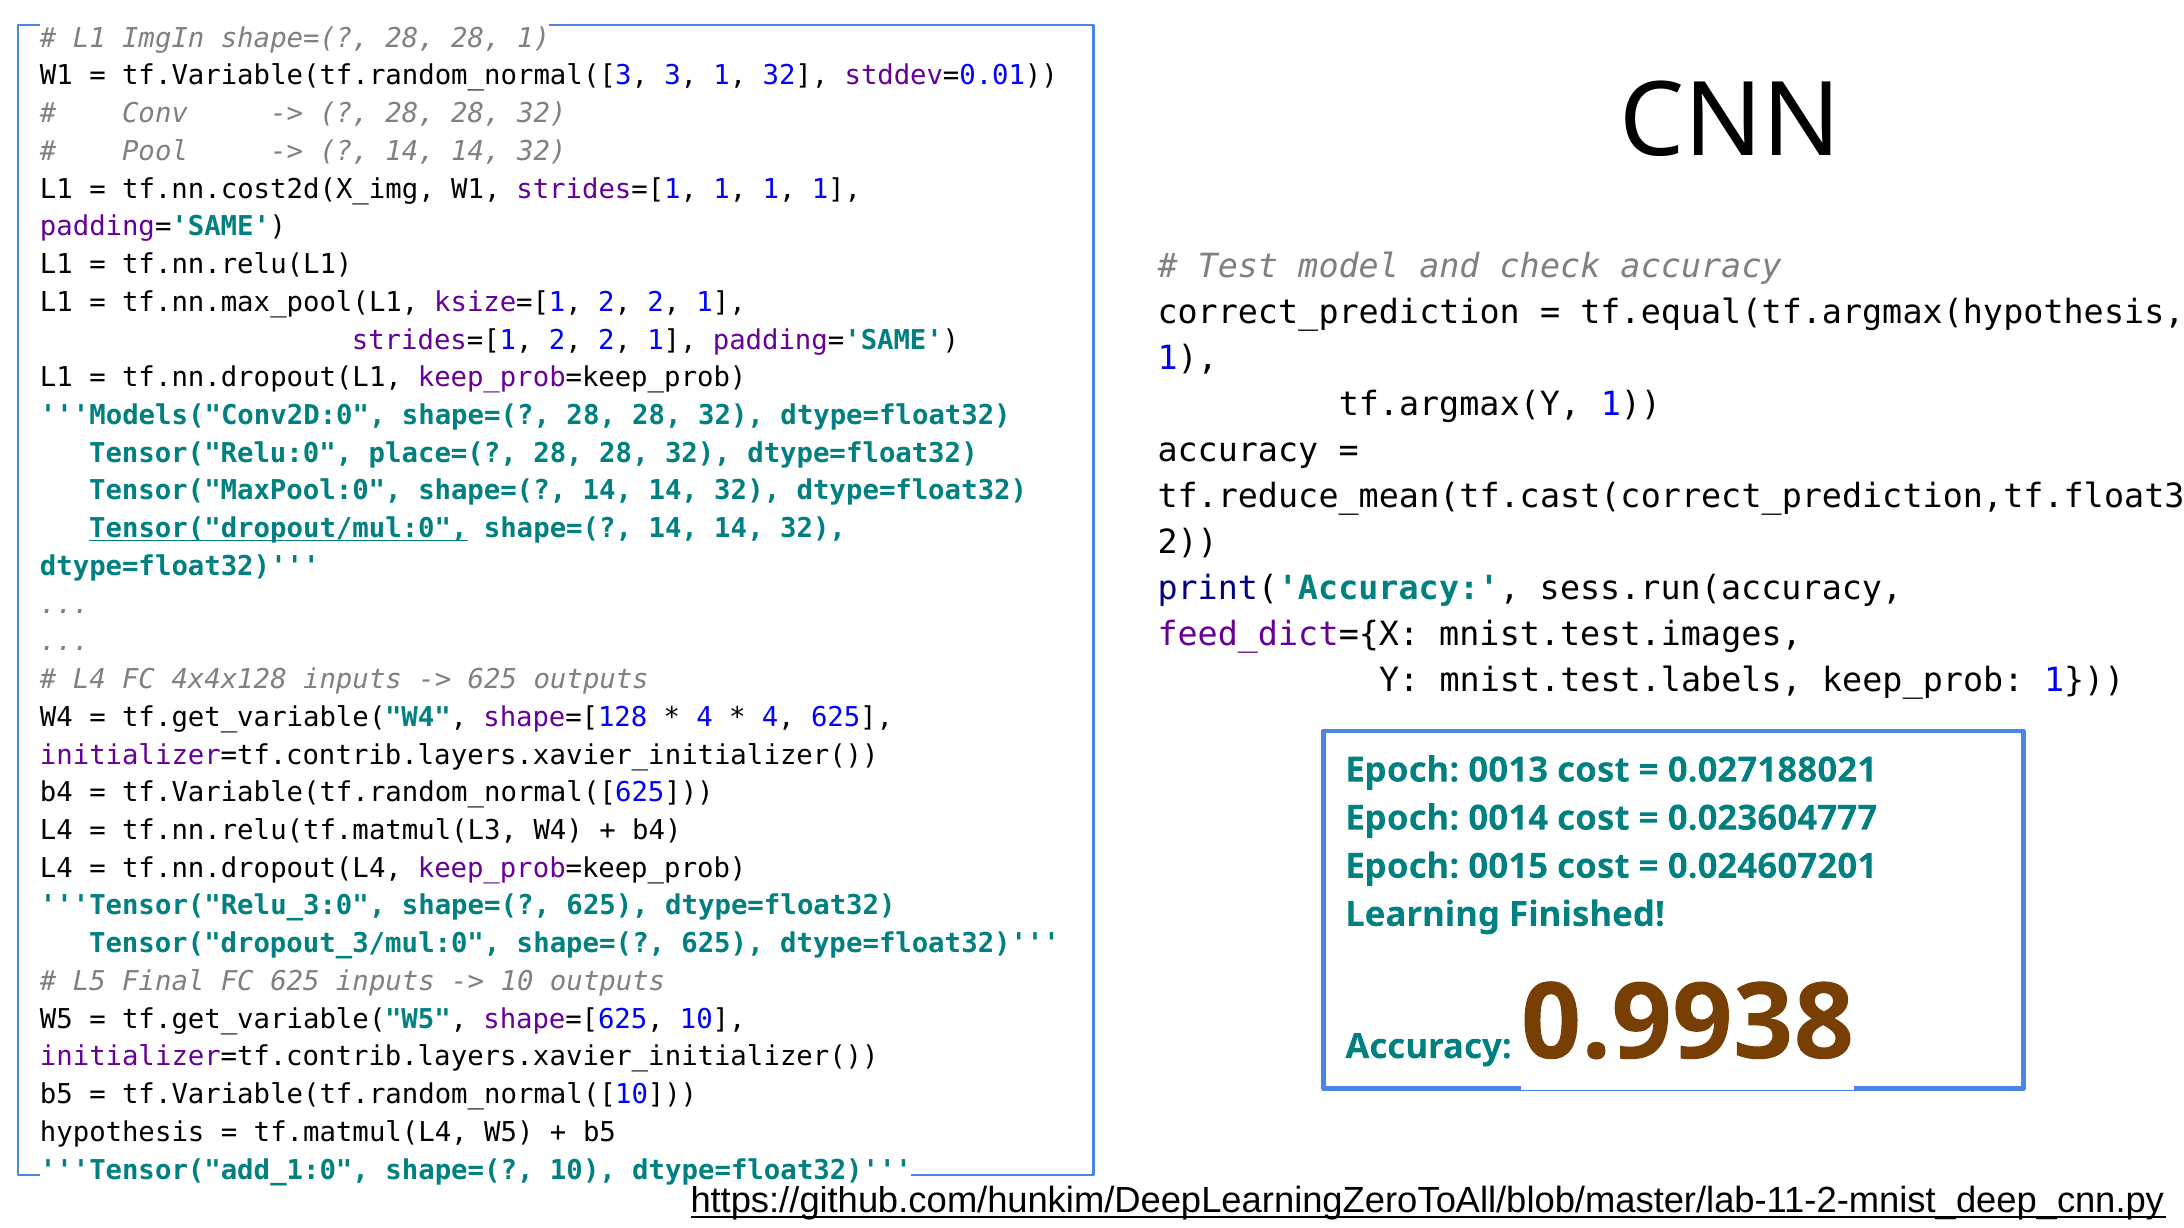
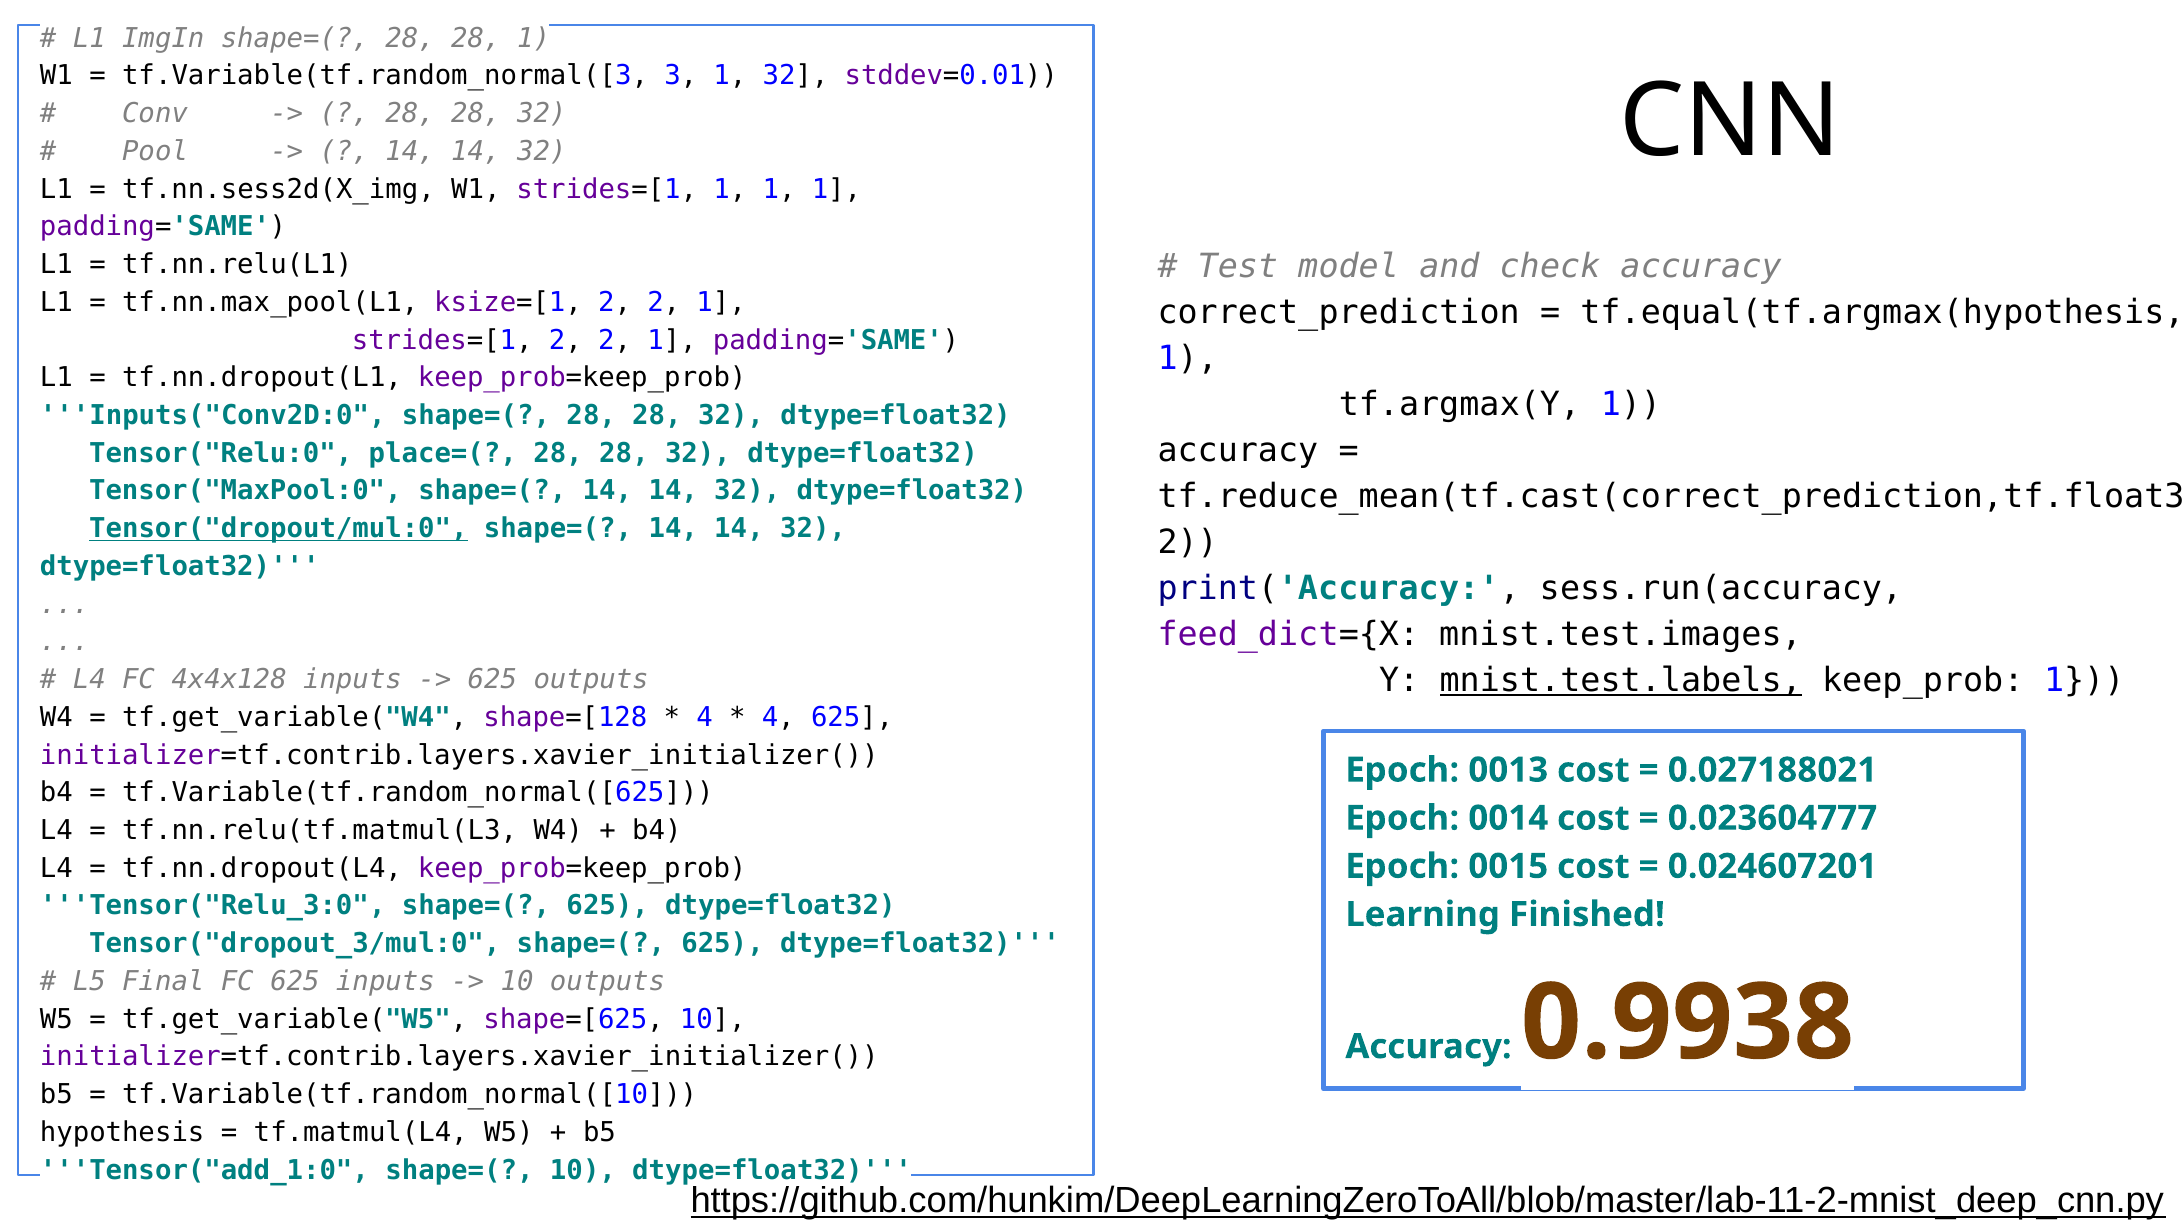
tf.nn.cost2d(X_img: tf.nn.cost2d(X_img -> tf.nn.sess2d(X_img
Models("Conv2D:0: Models("Conv2D:0 -> Inputs("Conv2D:0
mnist.test.labels underline: none -> present
